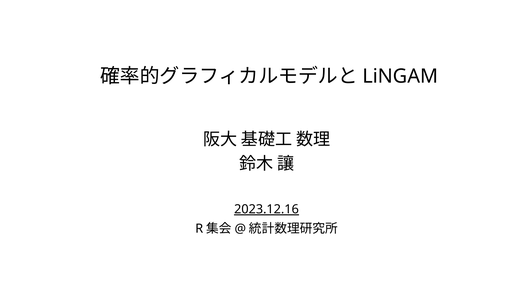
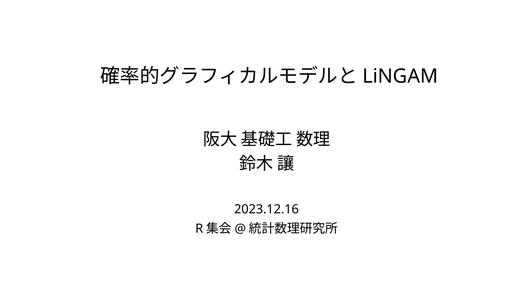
2023.12.16 underline: present -> none
